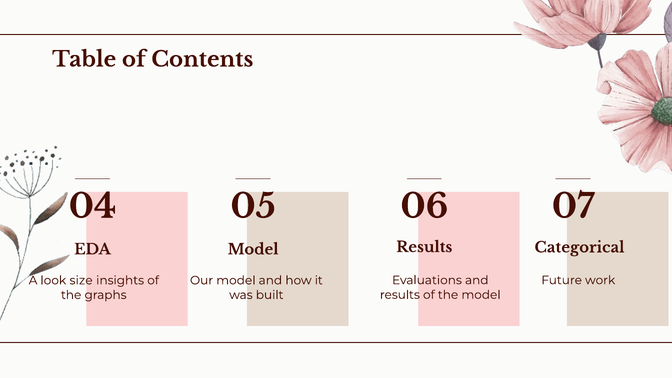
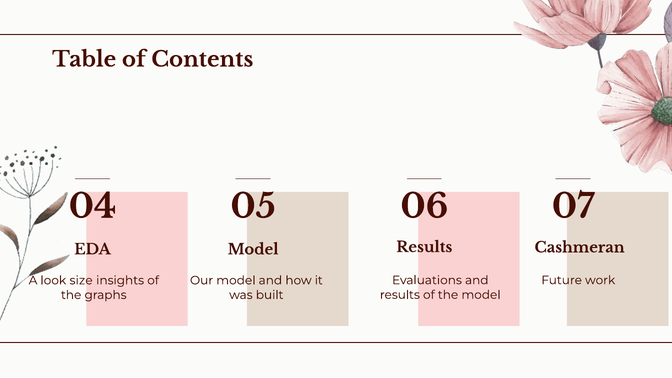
Categorical: Categorical -> Cashmeran
